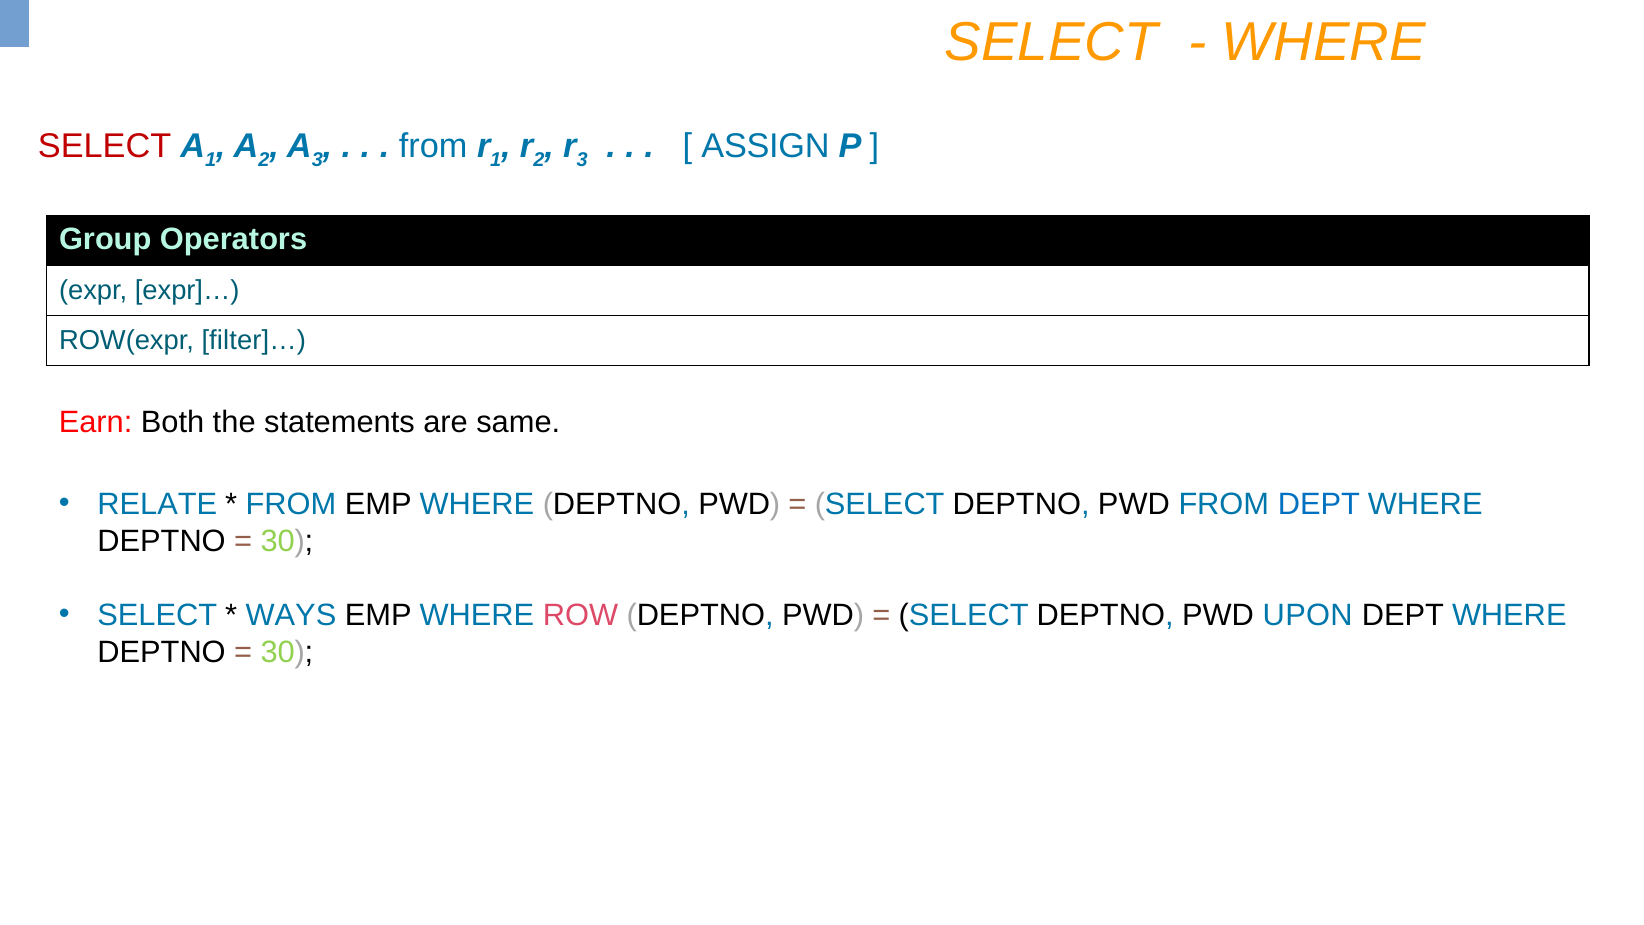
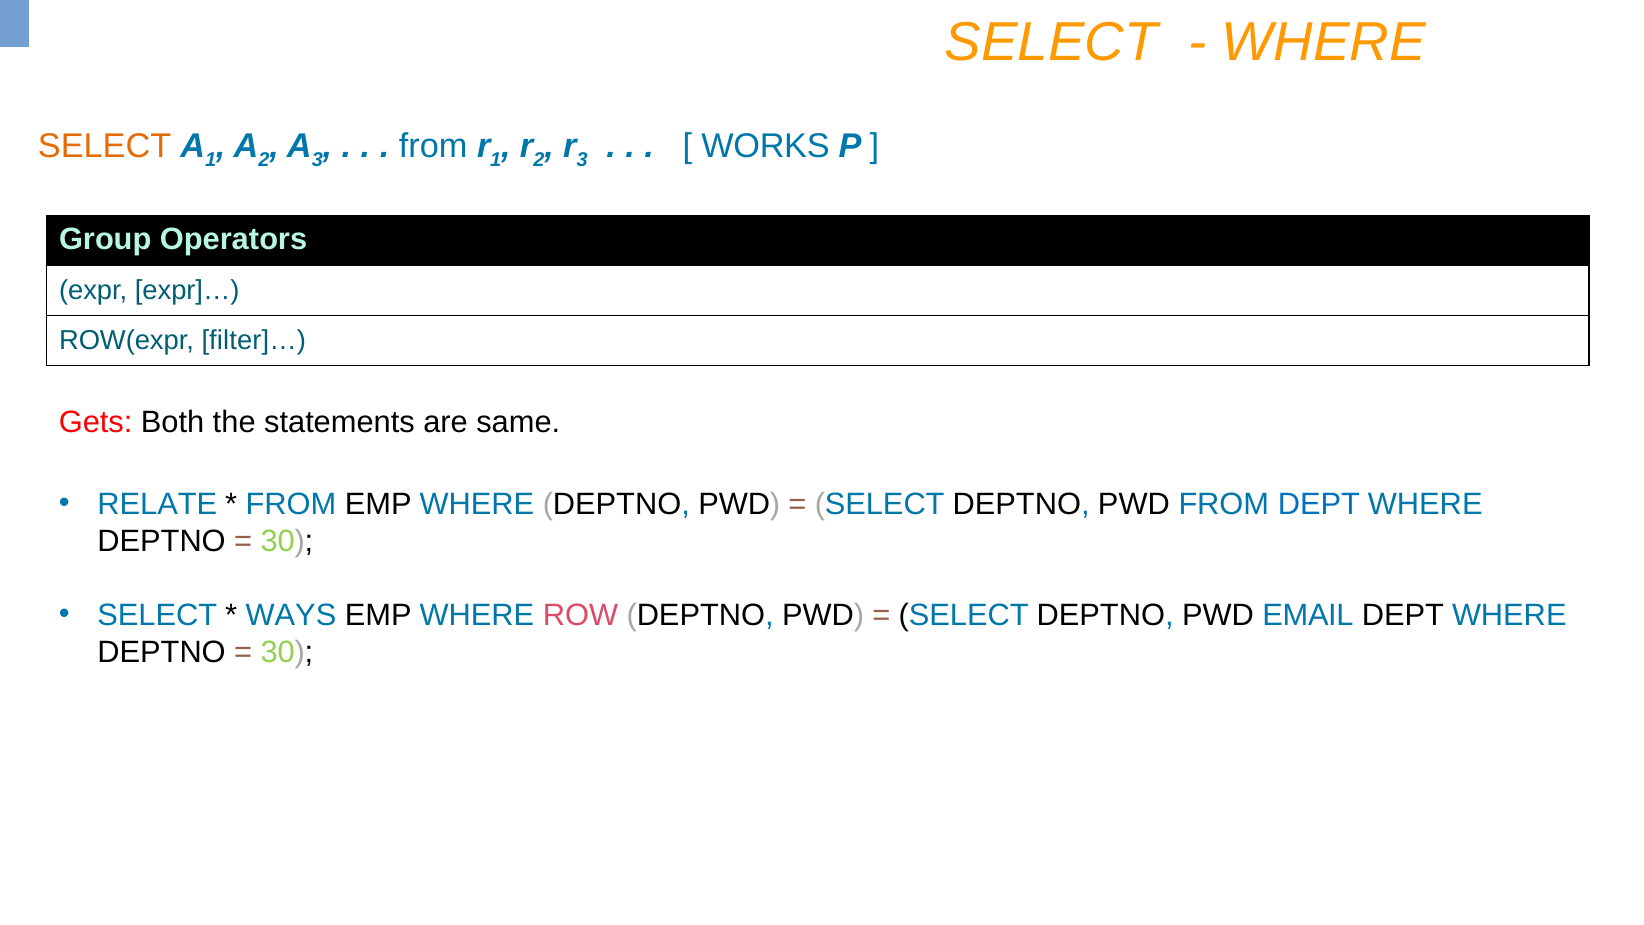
SELECT at (105, 147) colour: red -> orange
ASSIGN: ASSIGN -> WORKS
Earn: Earn -> Gets
UPON: UPON -> EMAIL
